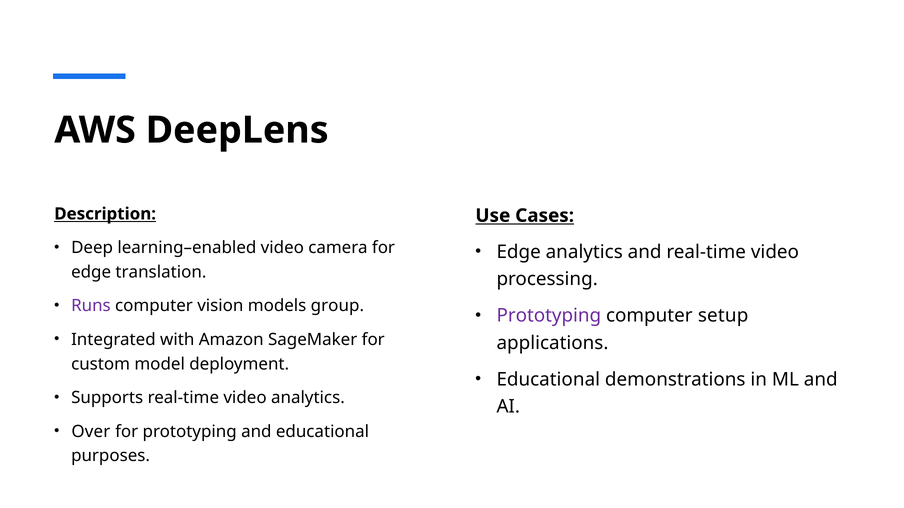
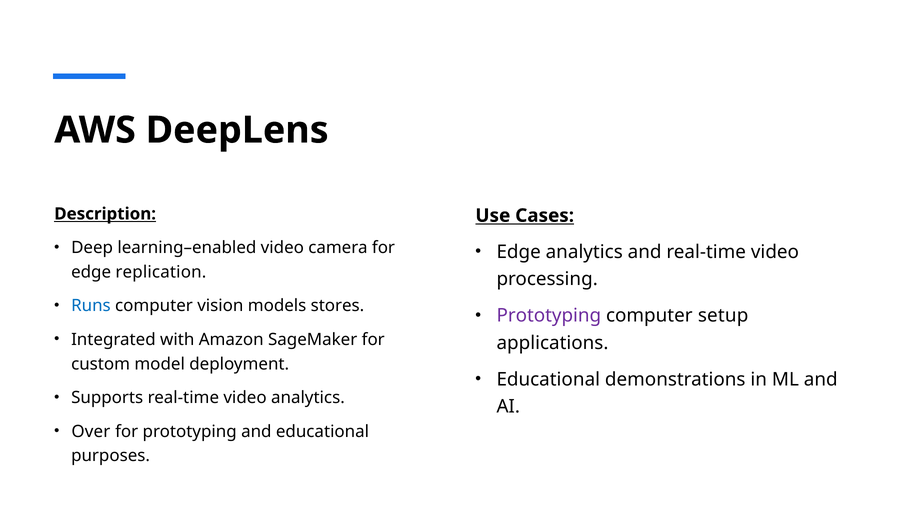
translation: translation -> replication
Runs colour: purple -> blue
group: group -> stores
